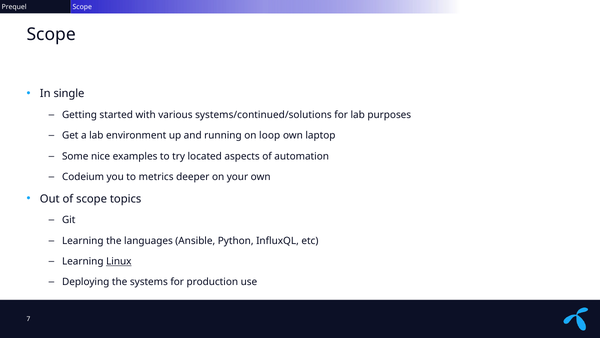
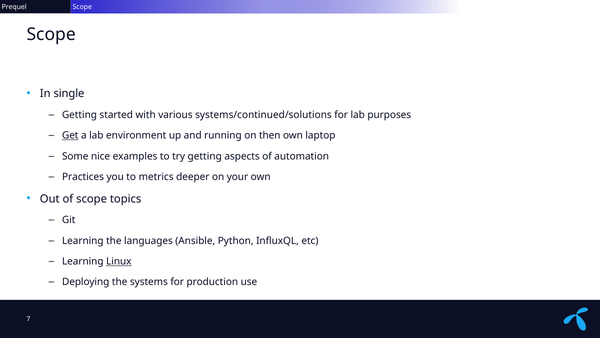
Get underline: none -> present
loop: loop -> then
try located: located -> getting
Codeium: Codeium -> Practices
